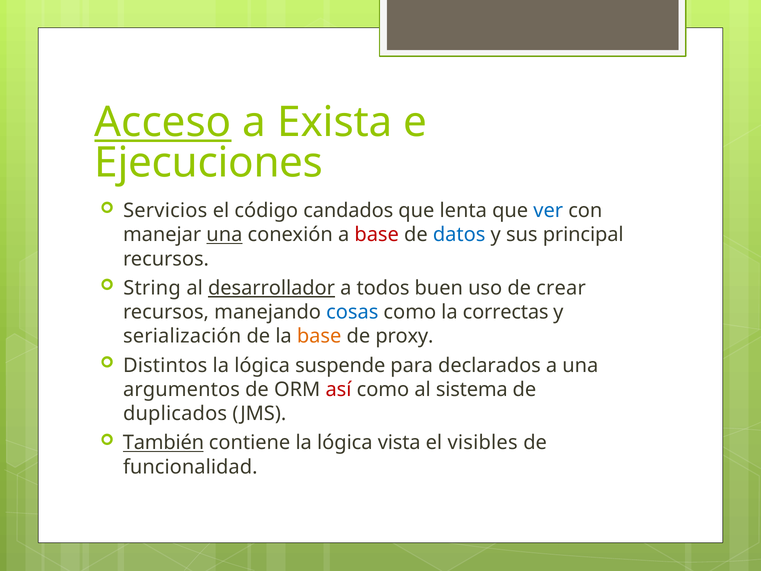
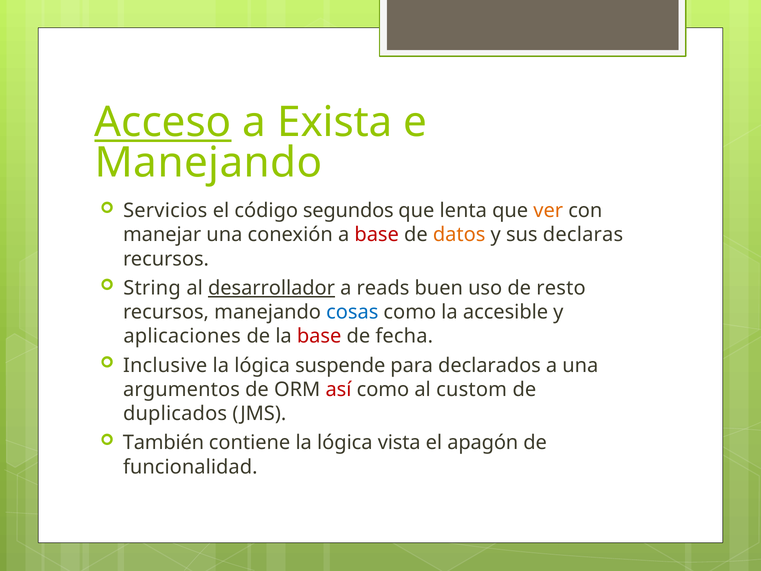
Ejecuciones at (209, 163): Ejecuciones -> Manejando
candados: candados -> segundos
ver colour: blue -> orange
una at (224, 235) underline: present -> none
datos colour: blue -> orange
principal: principal -> declaras
todos: todos -> reads
crear: crear -> resto
correctas: correctas -> accesible
serialización: serialización -> aplicaciones
base at (319, 336) colour: orange -> red
proxy: proxy -> fecha
Distintos: Distintos -> Inclusive
sistema: sistema -> custom
También underline: present -> none
visibles: visibles -> apagón
